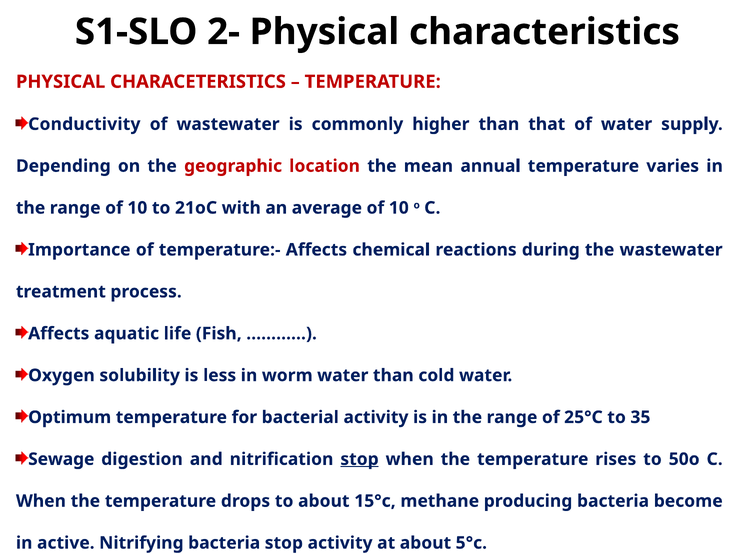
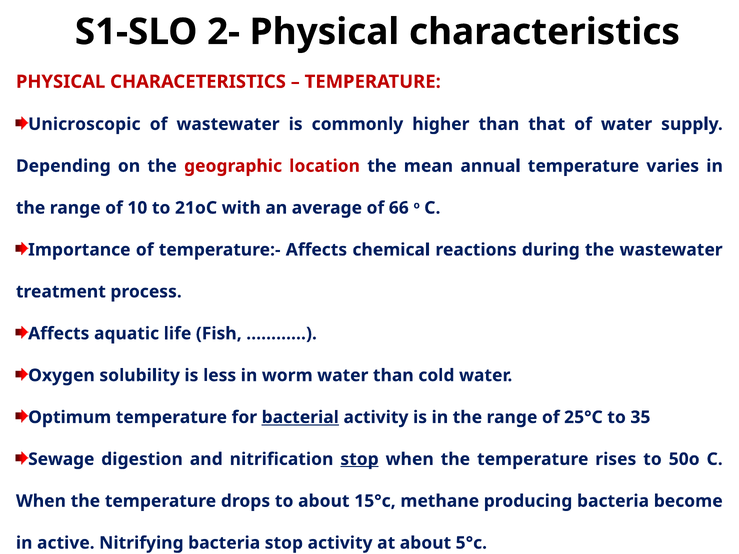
Conductivity: Conductivity -> Unicroscopic
average of 10: 10 -> 66
bacterial underline: none -> present
